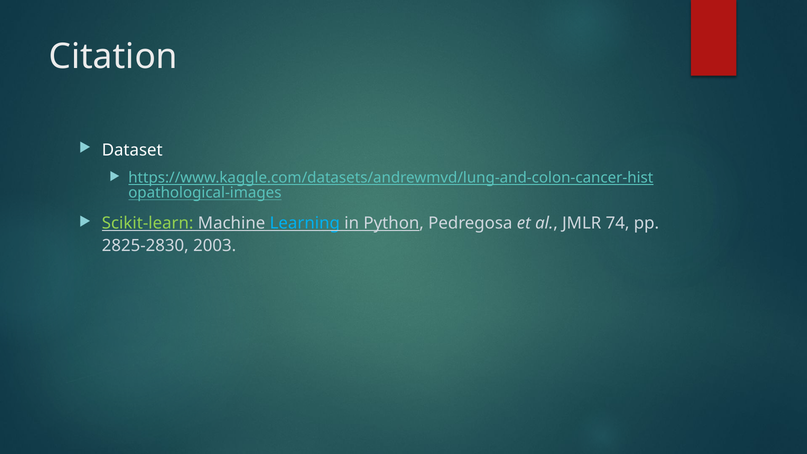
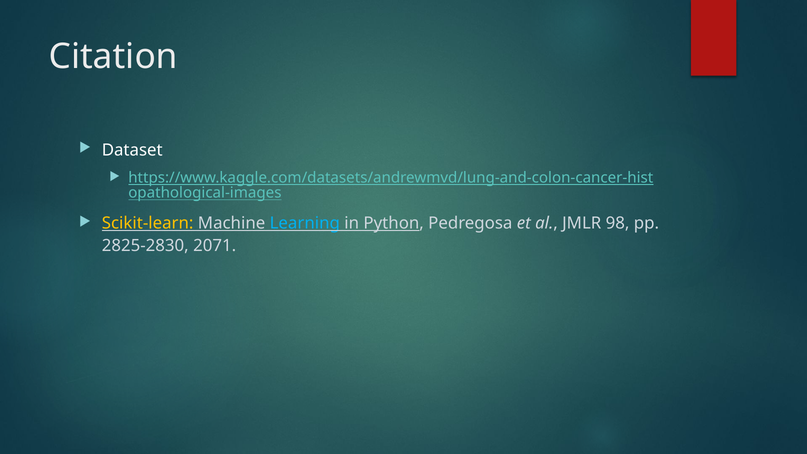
Scikit-learn colour: light green -> yellow
74: 74 -> 98
2003: 2003 -> 2071
